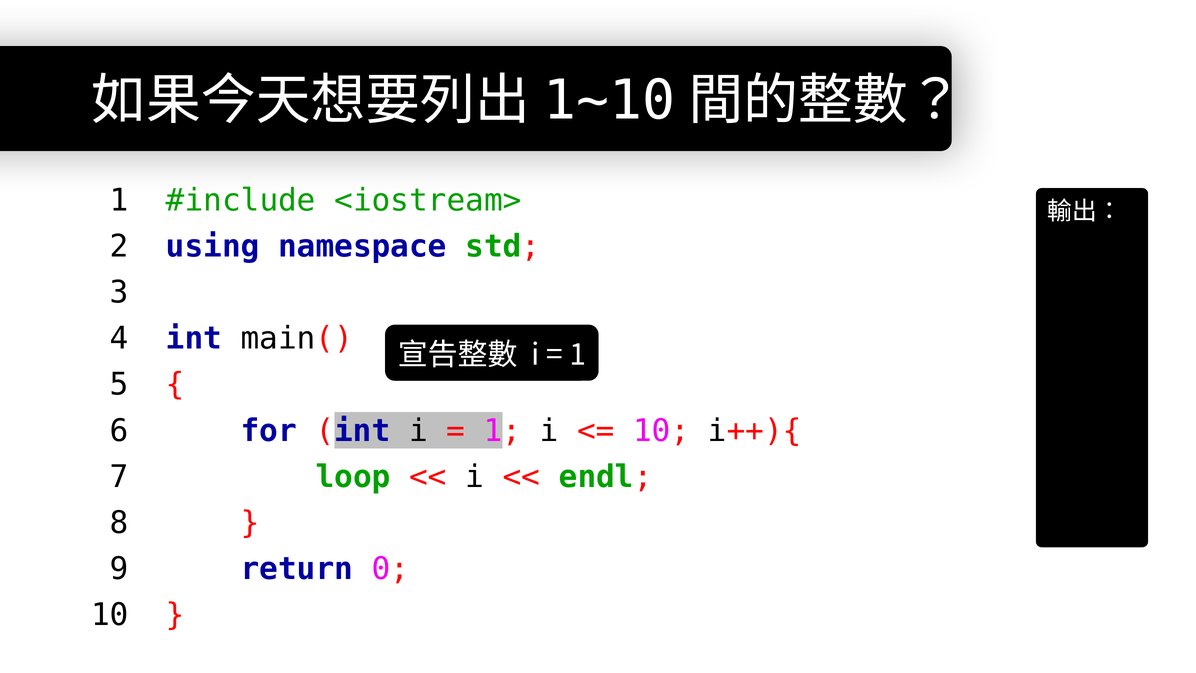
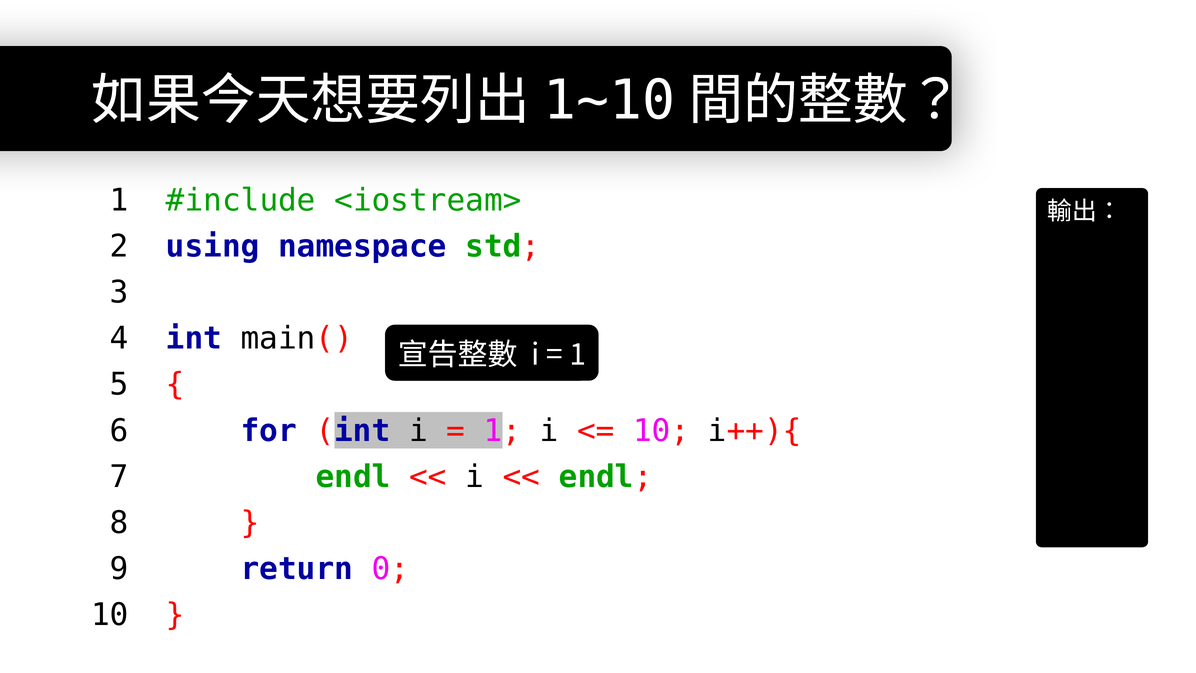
7 loop: loop -> endl
